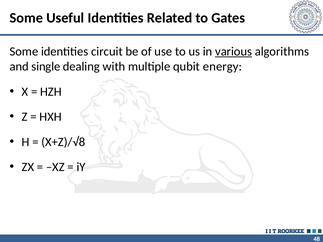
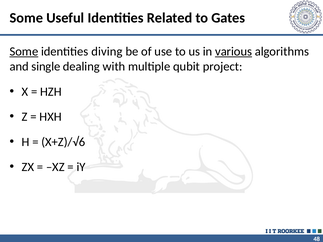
Some at (24, 52) underline: none -> present
circuit: circuit -> diving
energy: energy -> project
X+Z)/√8: X+Z)/√8 -> X+Z)/√6
